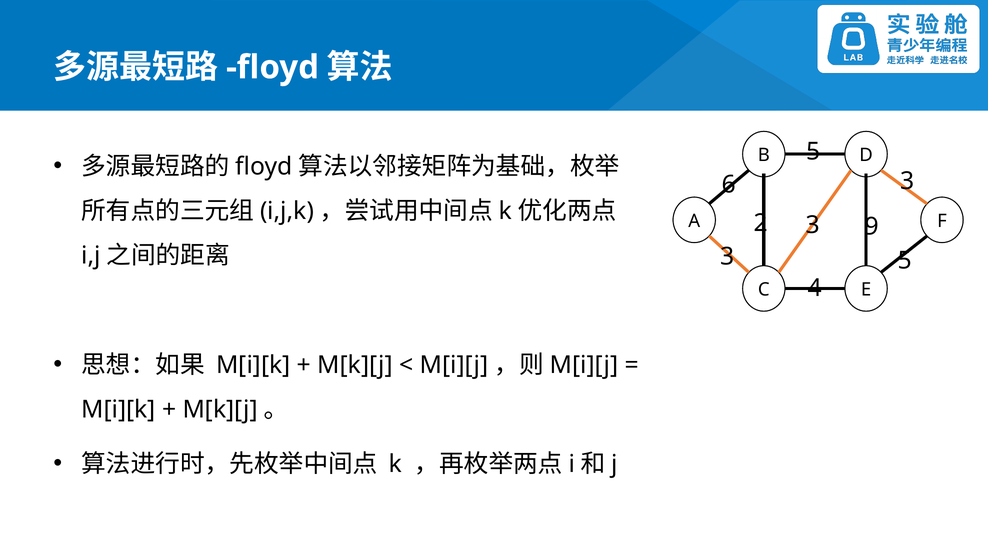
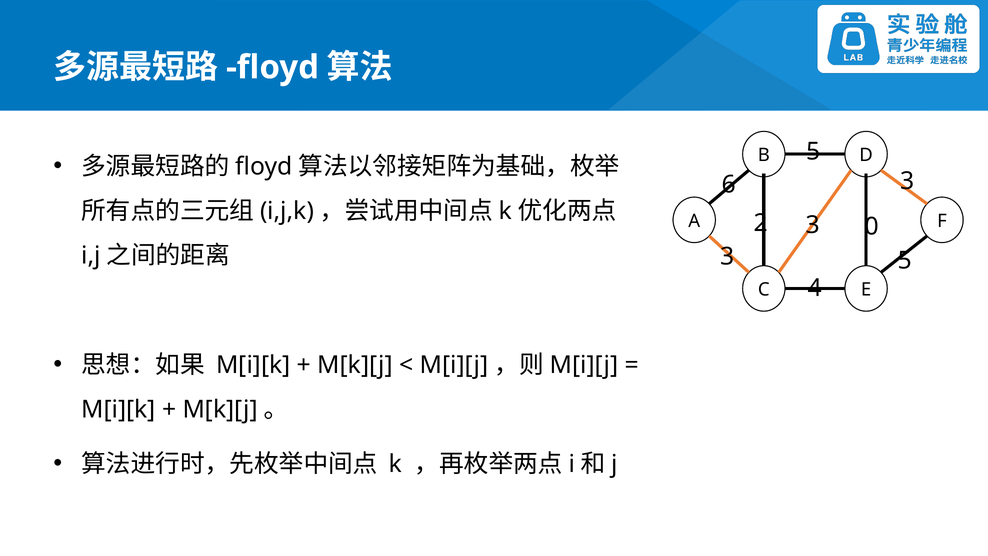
9: 9 -> 0
